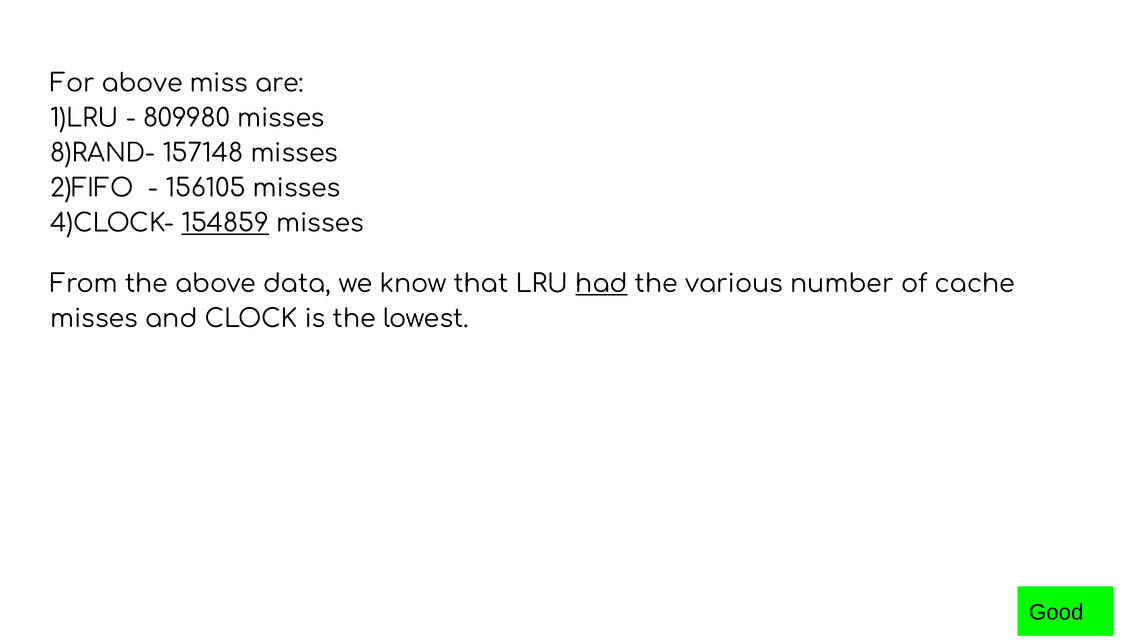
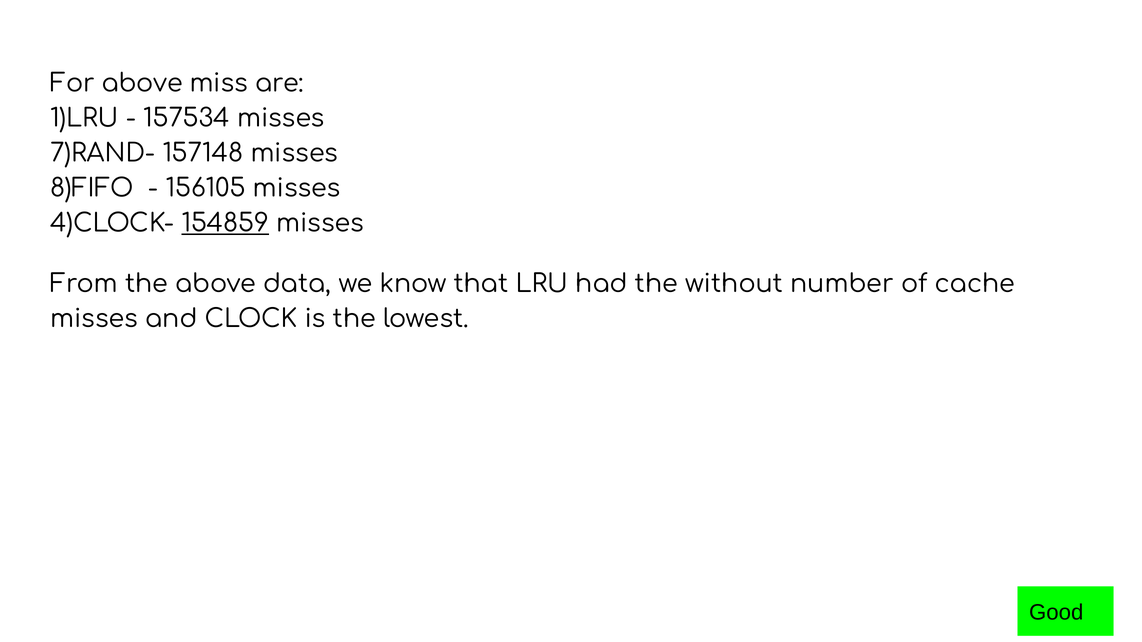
809980: 809980 -> 157534
8)RAND-: 8)RAND- -> 7)RAND-
2)FIFO: 2)FIFO -> 8)FIFO
had underline: present -> none
various: various -> without
